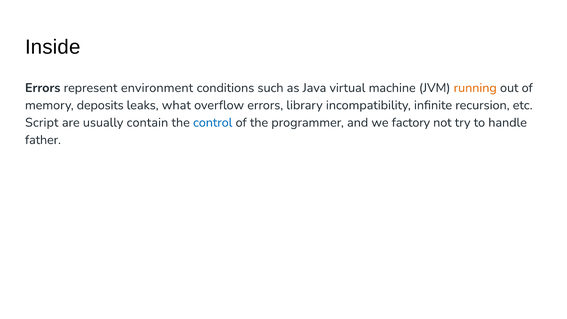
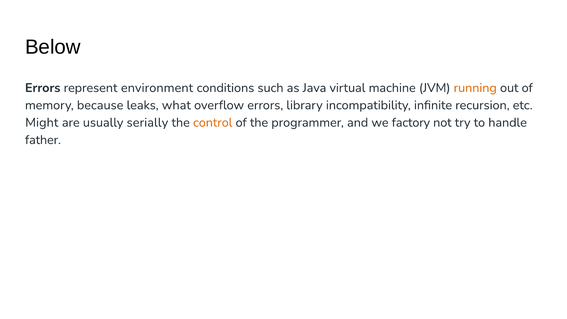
Inside: Inside -> Below
deposits: deposits -> because
Script: Script -> Might
contain: contain -> serially
control colour: blue -> orange
